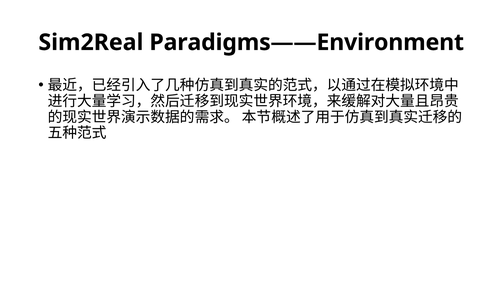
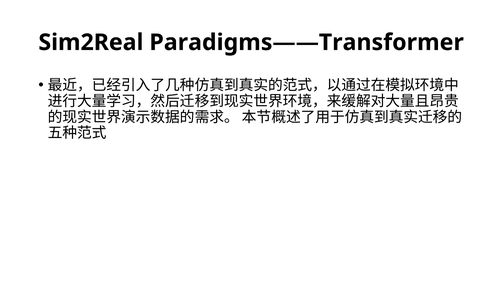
Paradigms——Environment: Paradigms——Environment -> Paradigms——Transformer
